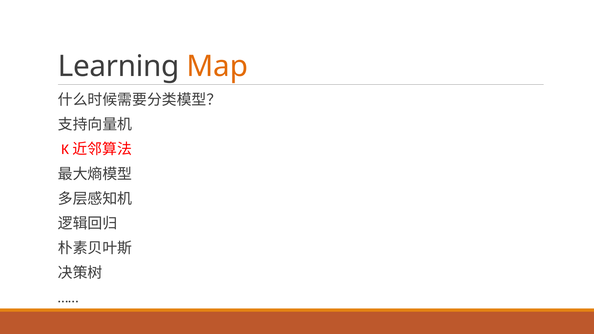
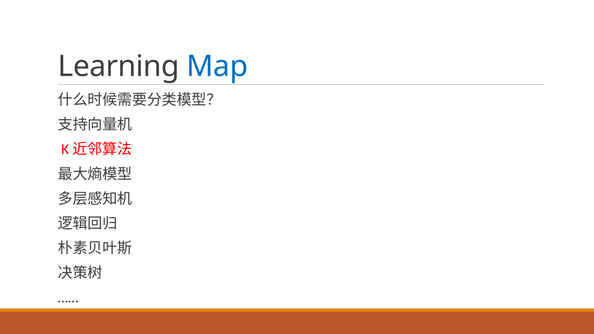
Map colour: orange -> blue
